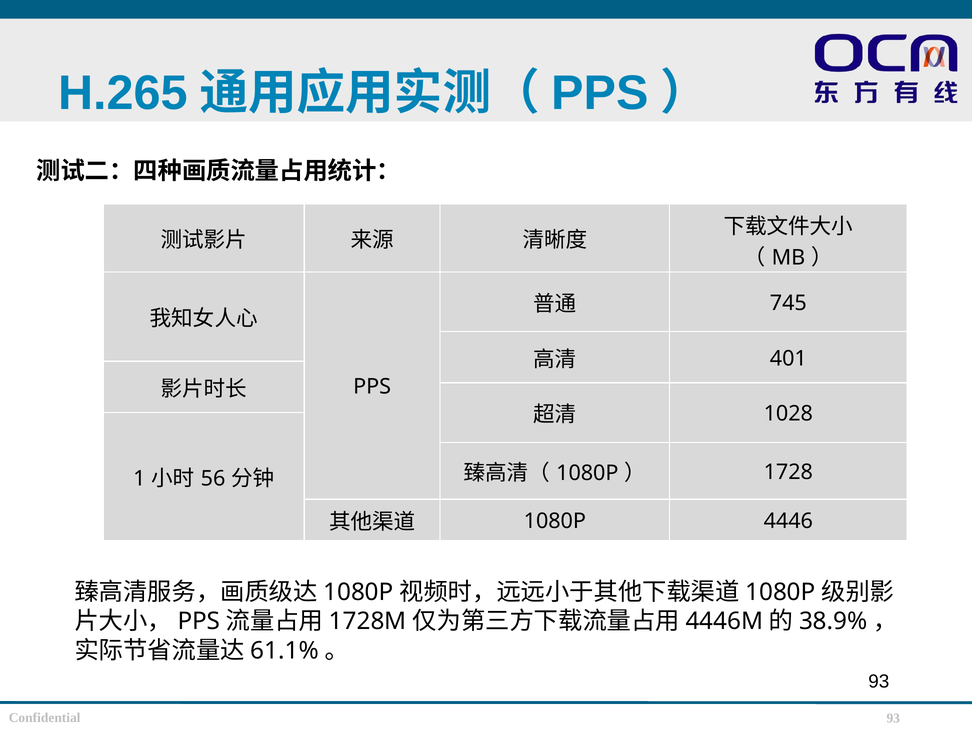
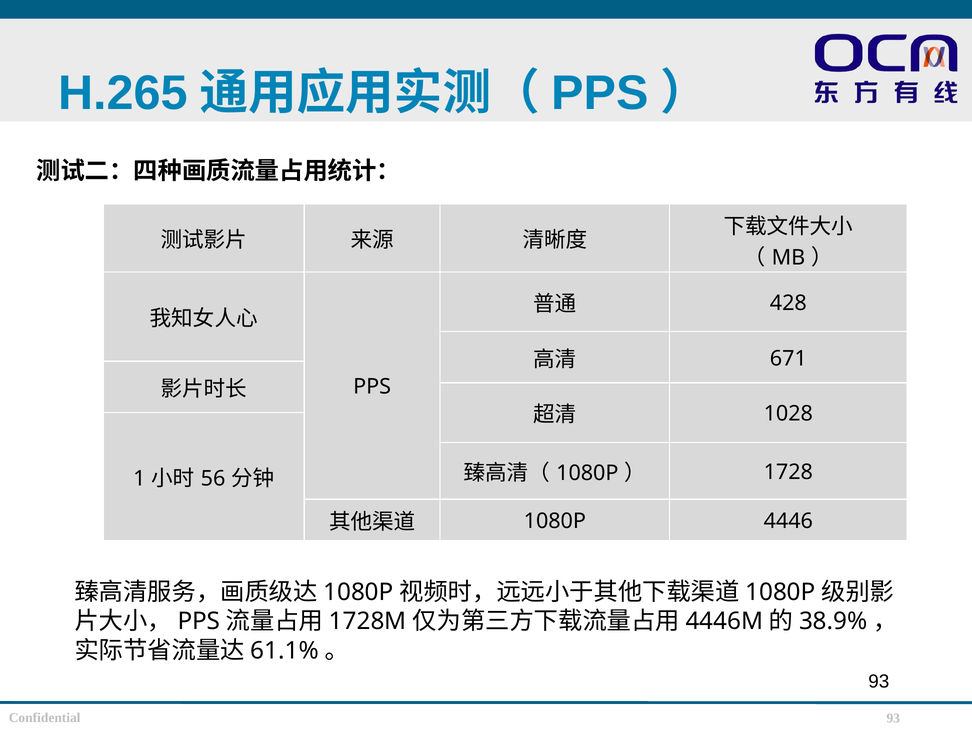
745: 745 -> 428
401: 401 -> 671
